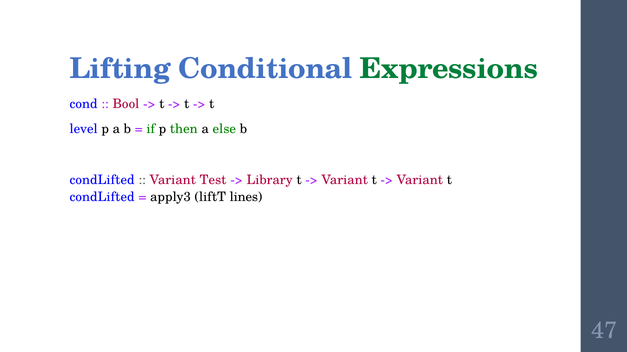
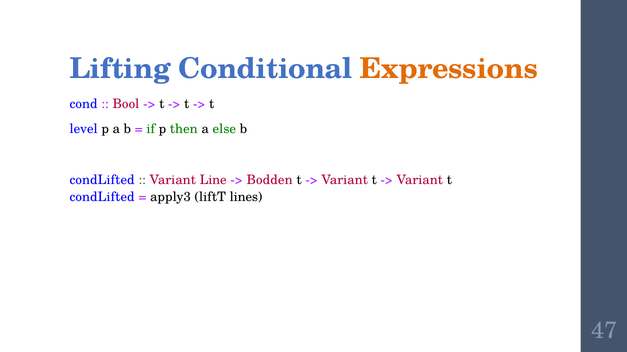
Expressions colour: green -> orange
Test: Test -> Line
Library: Library -> Bodden
